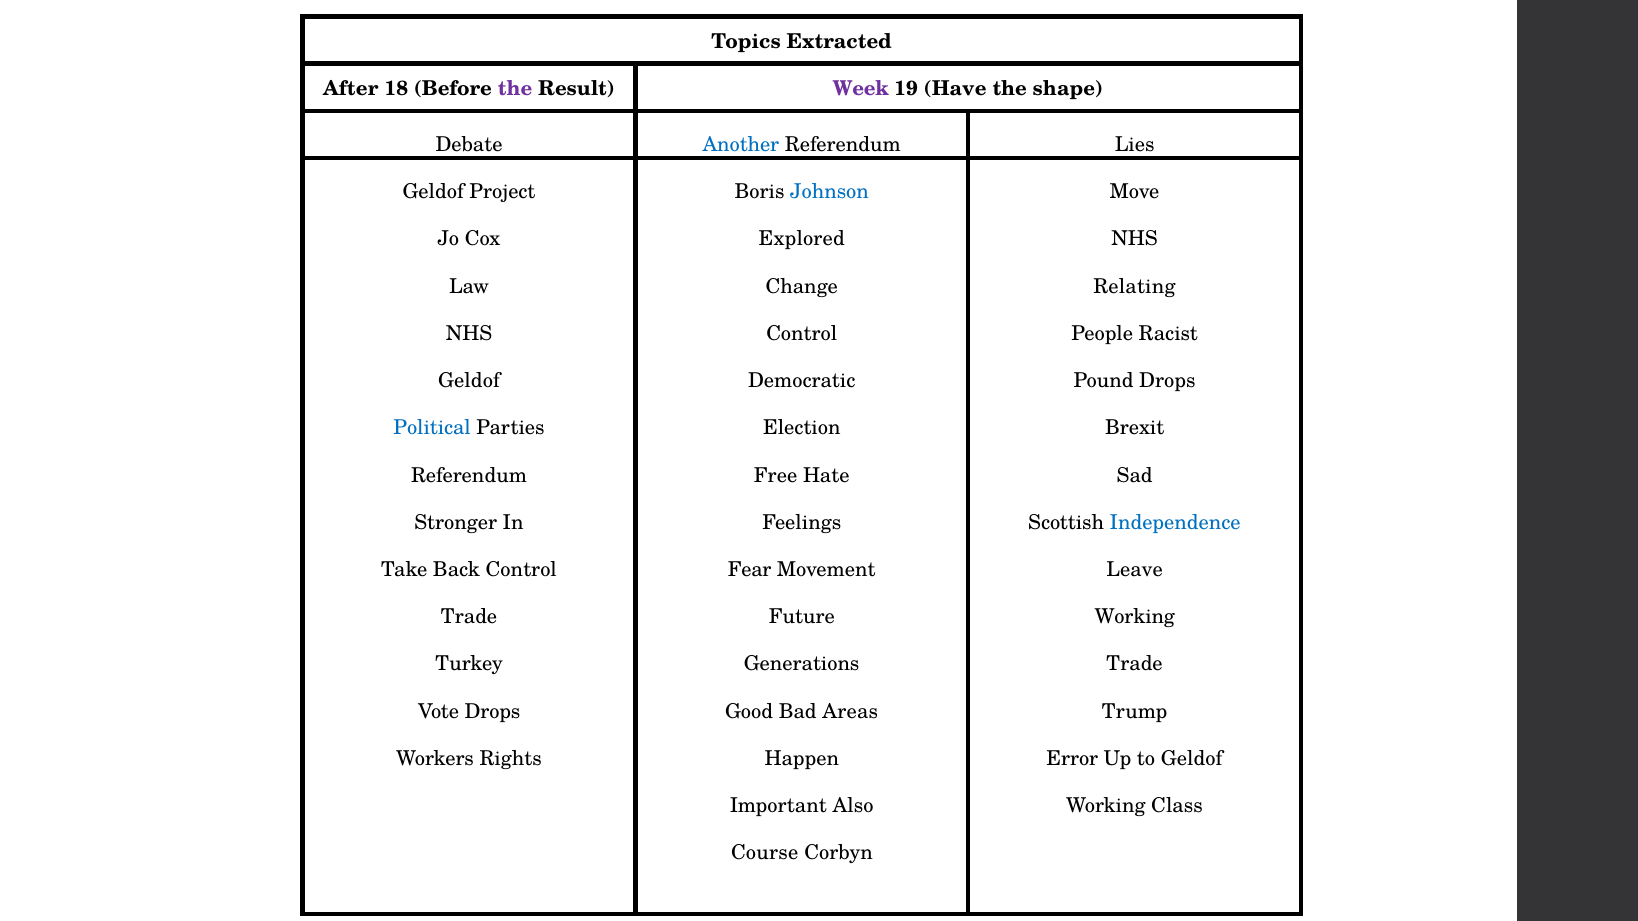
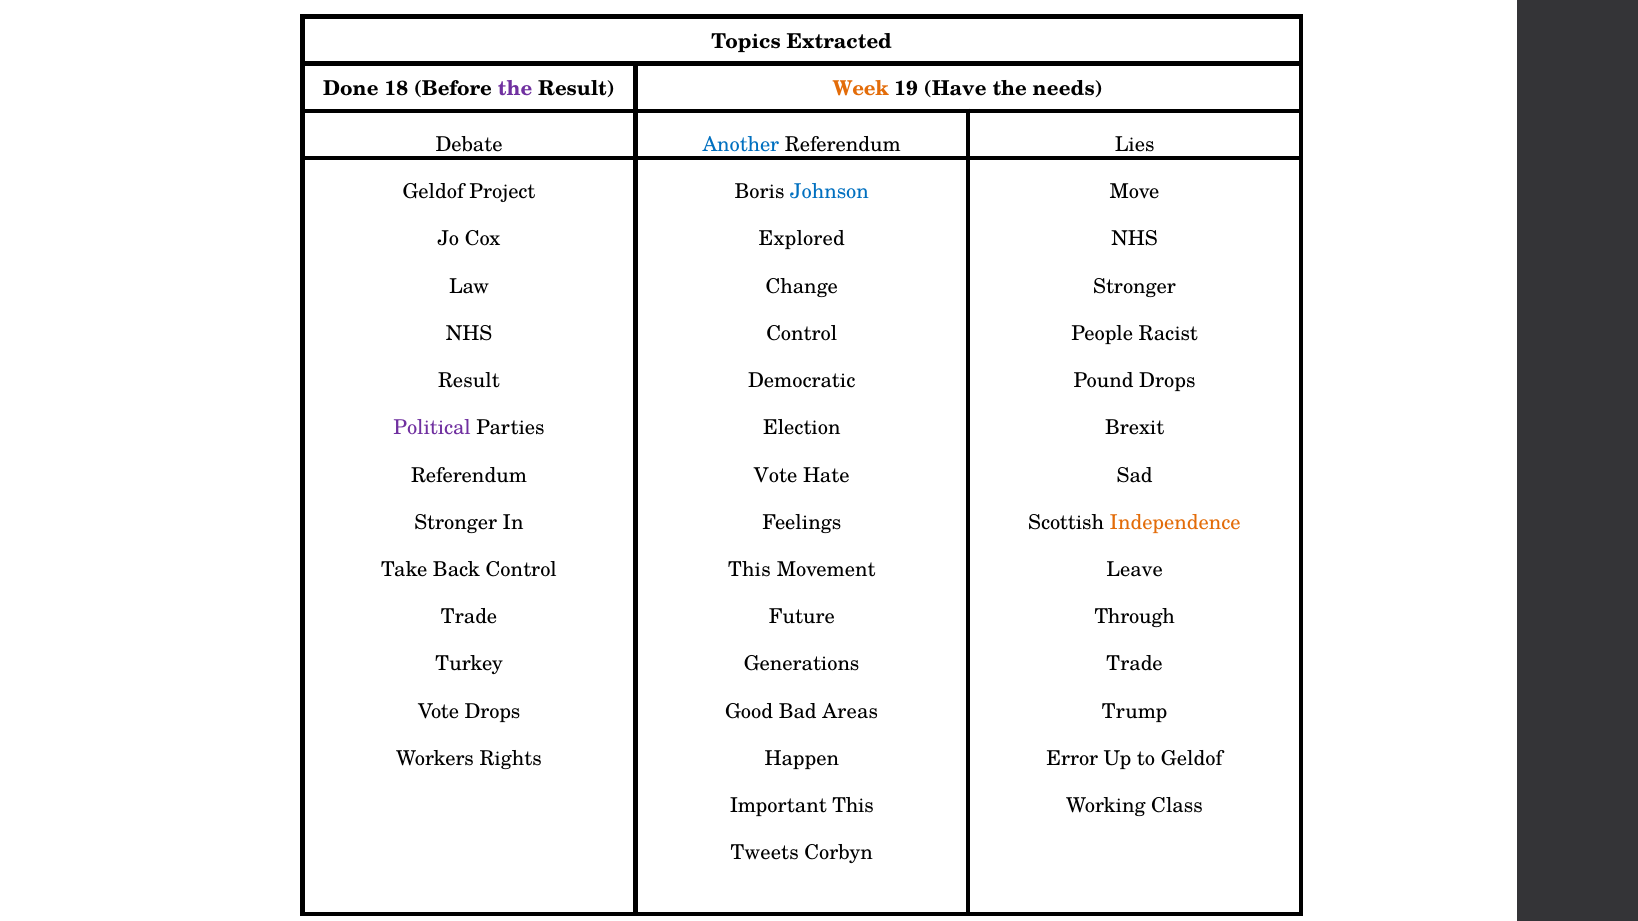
After: After -> Done
Week colour: purple -> orange
shape: shape -> needs
Change Relating: Relating -> Stronger
Geldof at (469, 381): Geldof -> Result
Political colour: blue -> purple
Referendum Free: Free -> Vote
Independence colour: blue -> orange
Control Fear: Fear -> This
Future Working: Working -> Through
Important Also: Also -> This
Course: Course -> Tweets
